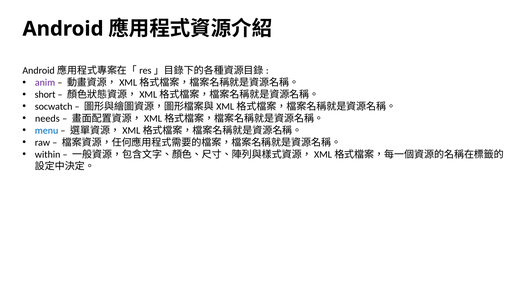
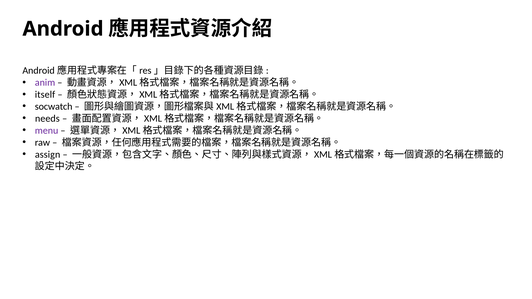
short: short -> itself
menu colour: blue -> purple
within: within -> assign
